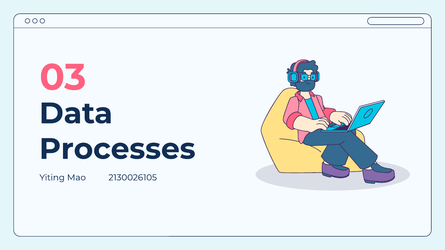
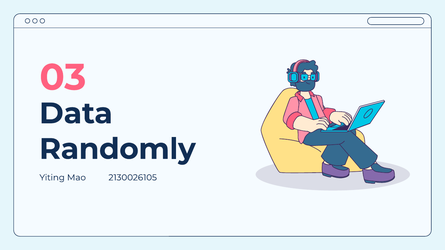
Processes: Processes -> Randomly
